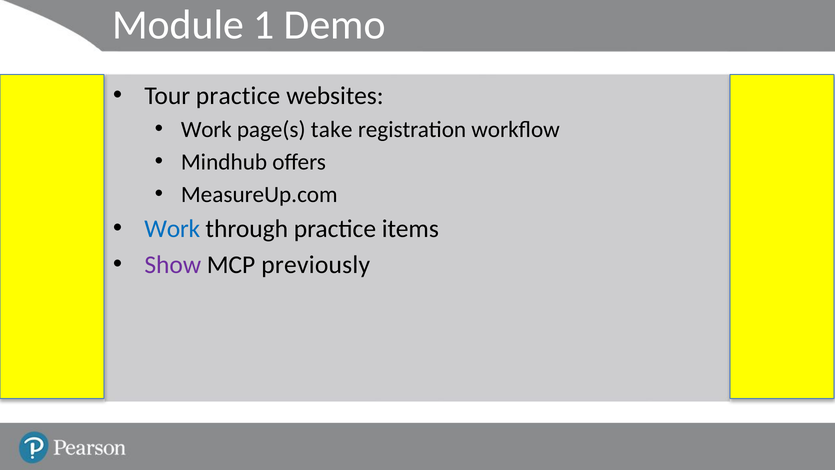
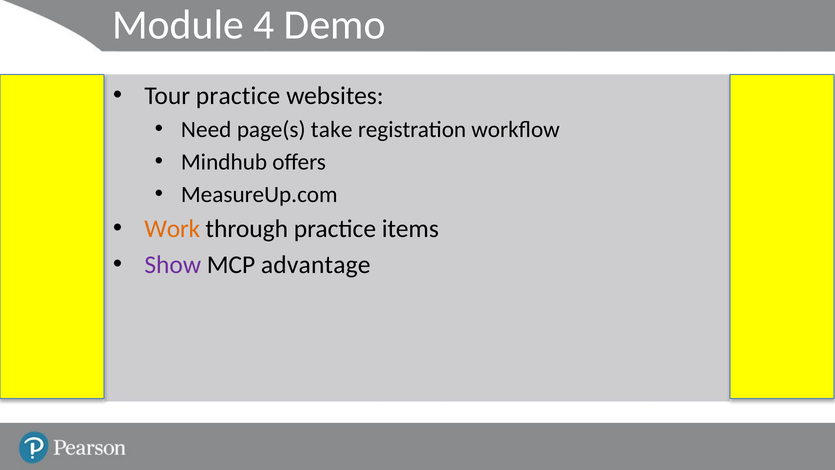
1: 1 -> 4
Work at (206, 129): Work -> Need
Work at (172, 229) colour: blue -> orange
previously: previously -> advantage
